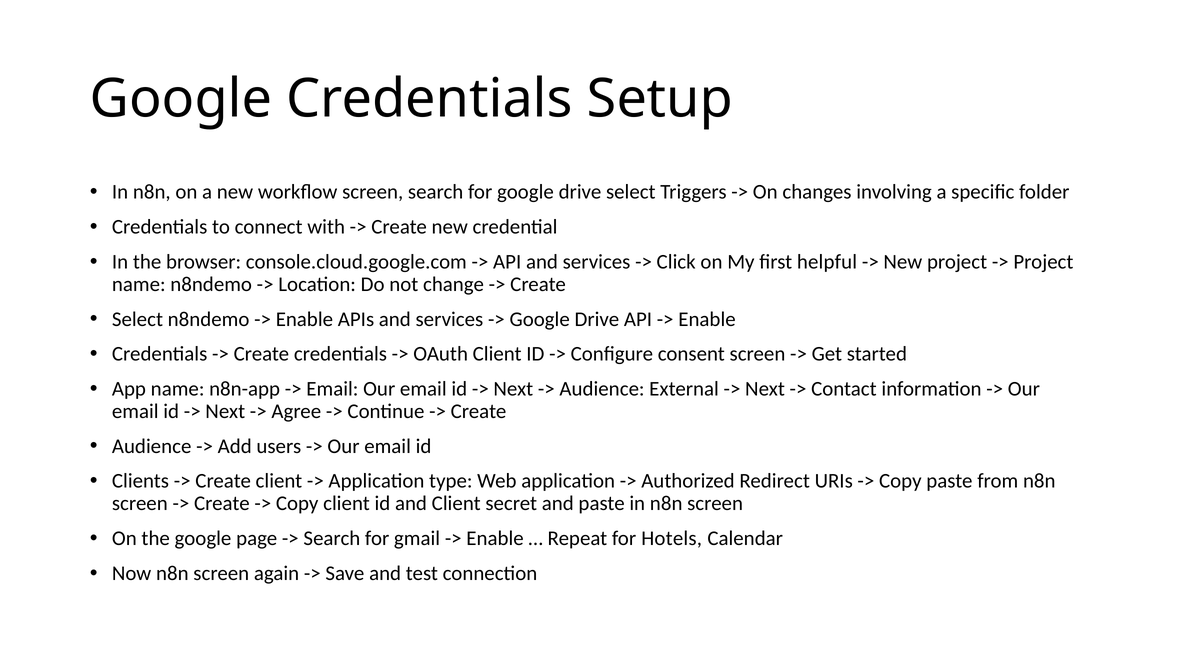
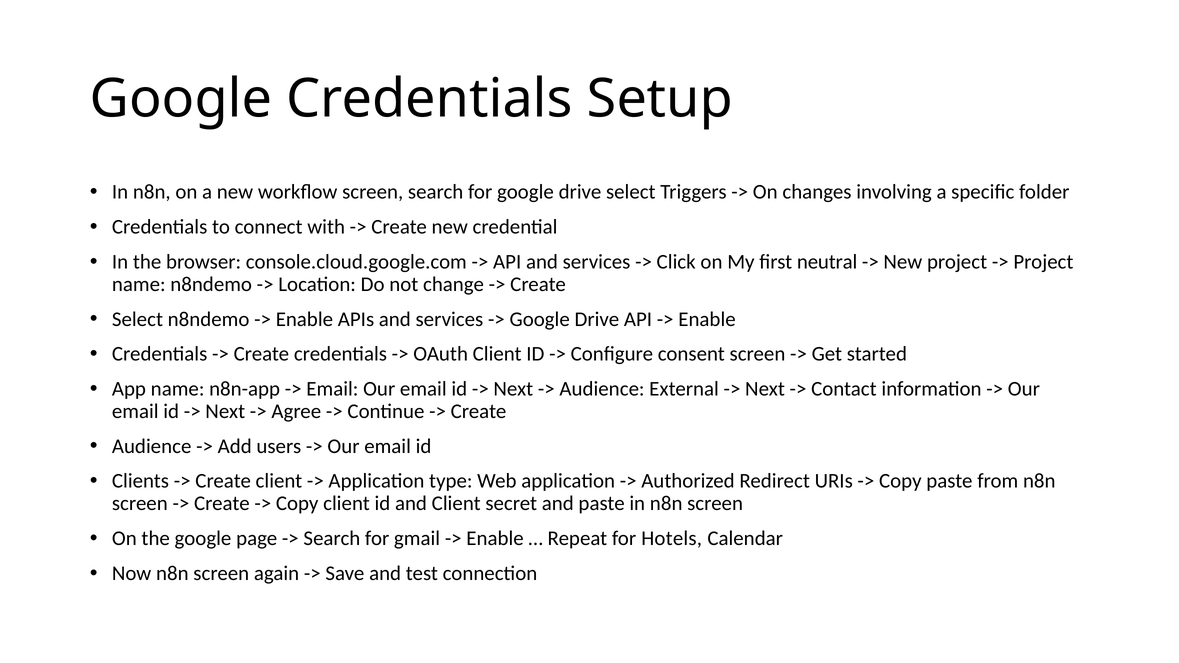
helpful: helpful -> neutral
